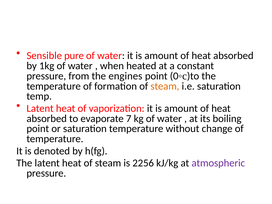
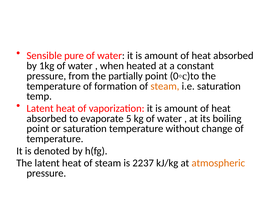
engines: engines -> partially
7: 7 -> 5
2256: 2256 -> 2237
atmospheric colour: purple -> orange
